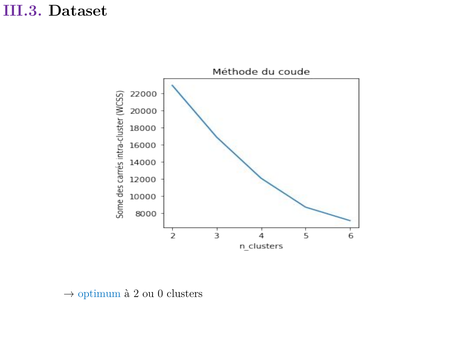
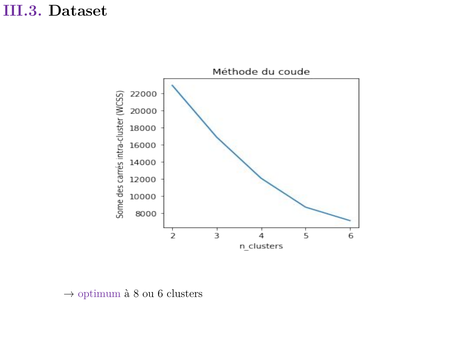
optimum colour: blue -> purple
2: 2 -> 8
0: 0 -> 6
